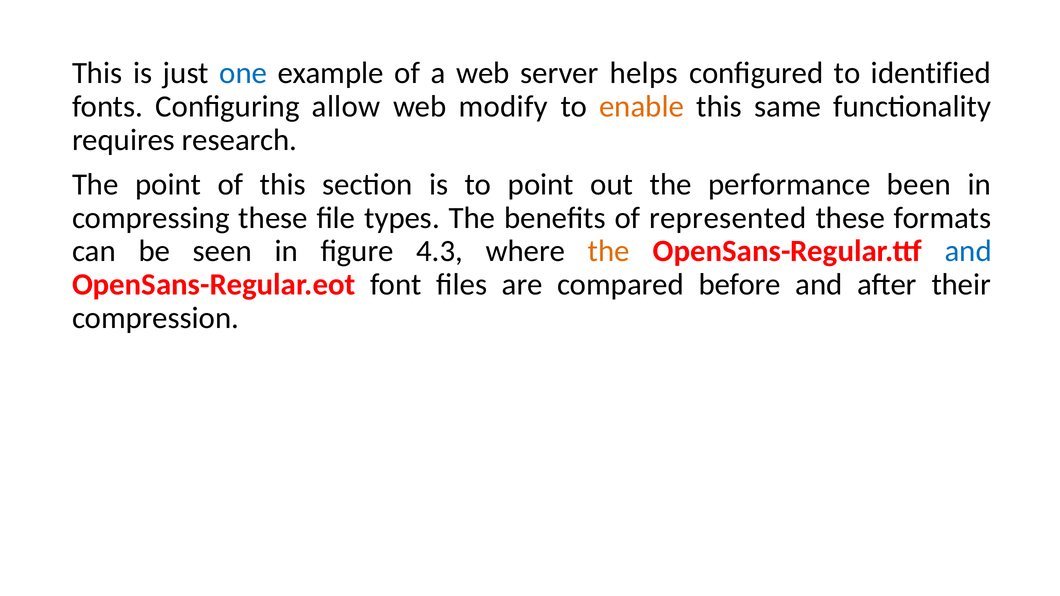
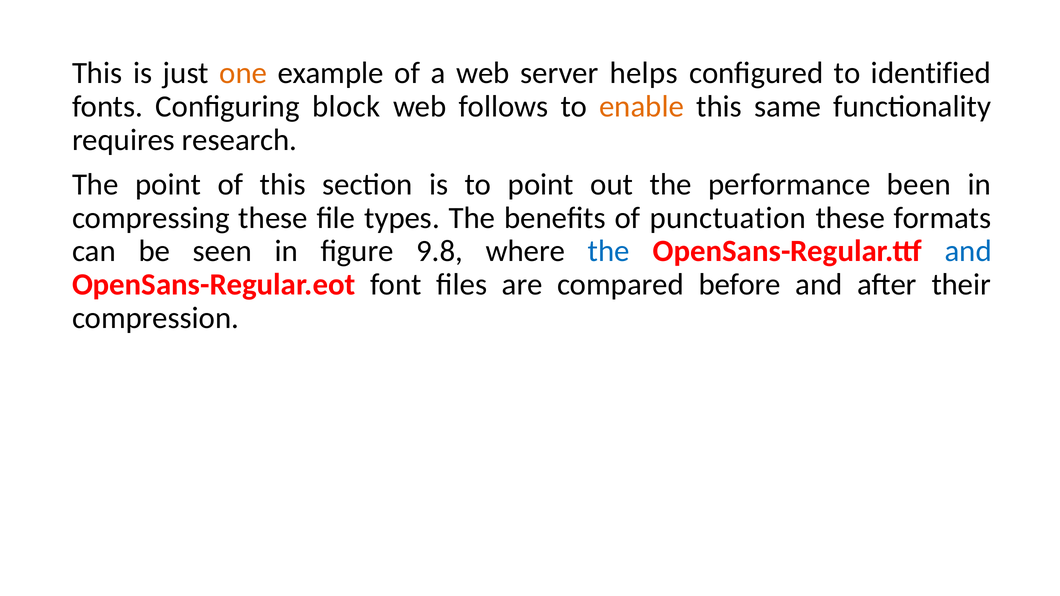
one colour: blue -> orange
allow: allow -> block
modify: modify -> follows
represented: represented -> punctuation
4.3: 4.3 -> 9.8
the at (609, 251) colour: orange -> blue
